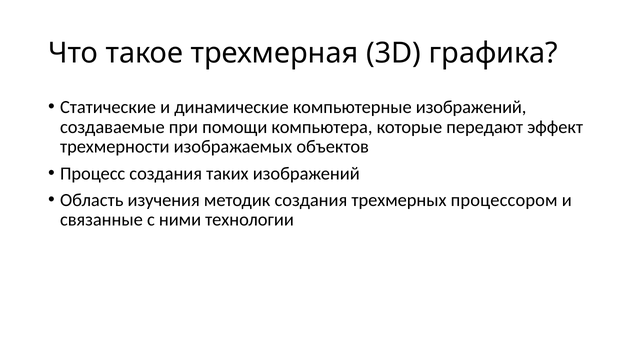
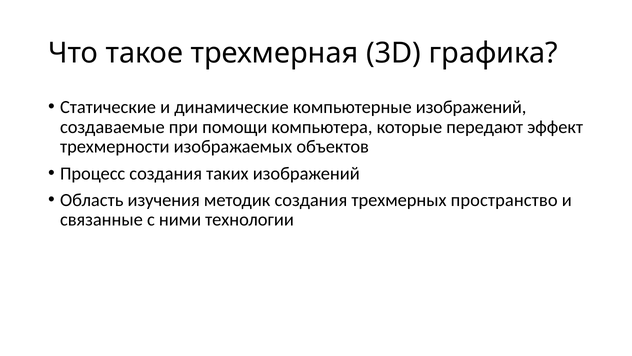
процессором: процессором -> пространство
